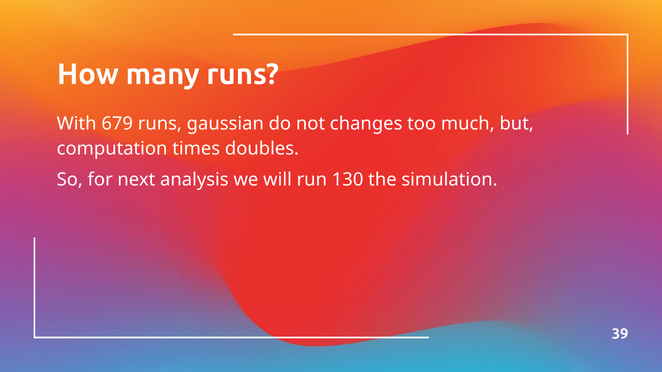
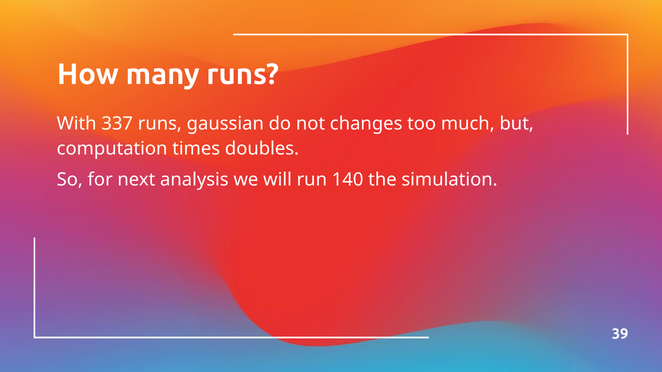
679: 679 -> 337
130: 130 -> 140
